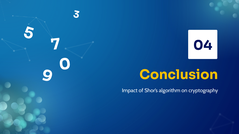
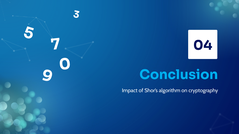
Conclusion colour: yellow -> light blue
